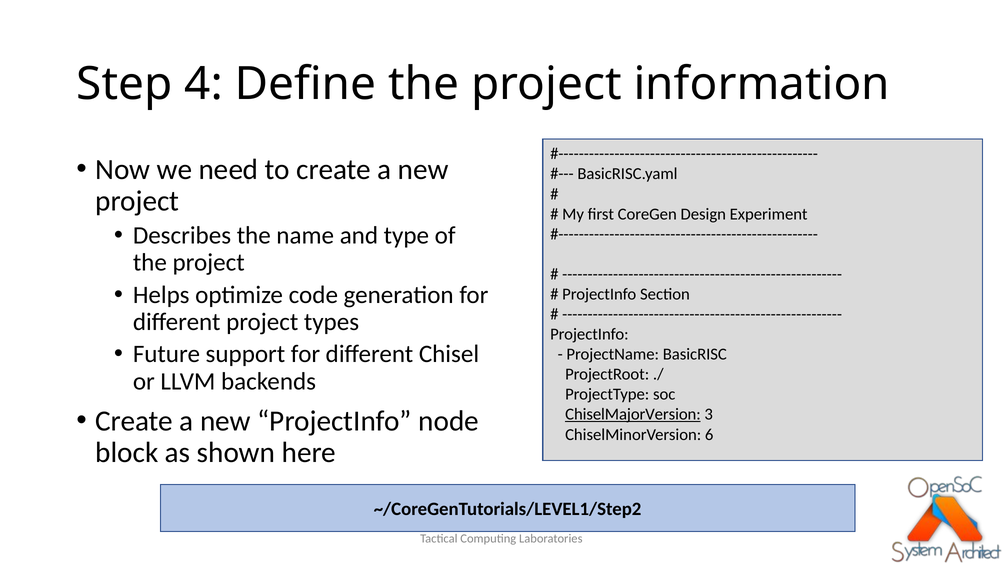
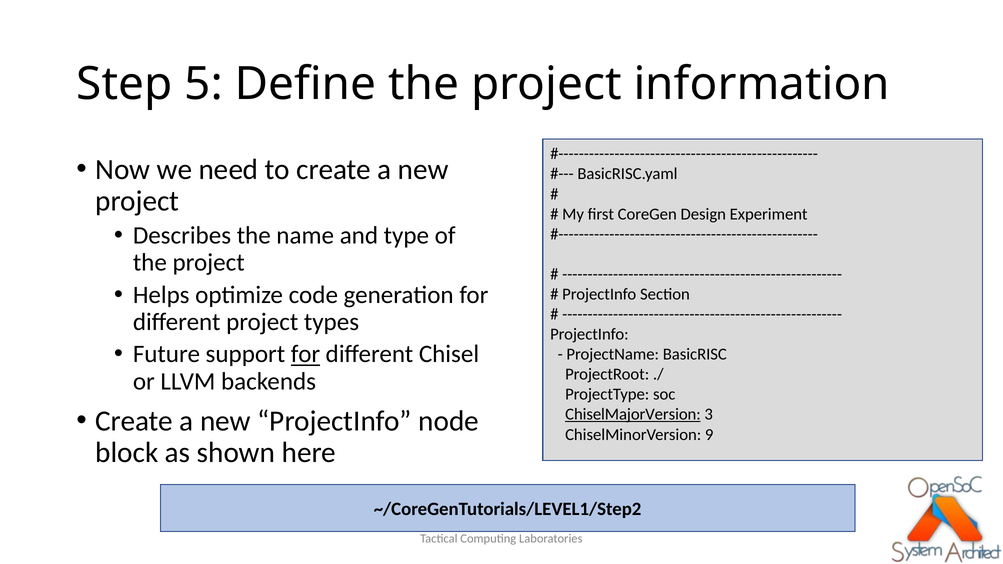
4: 4 -> 5
for at (306, 354) underline: none -> present
6: 6 -> 9
